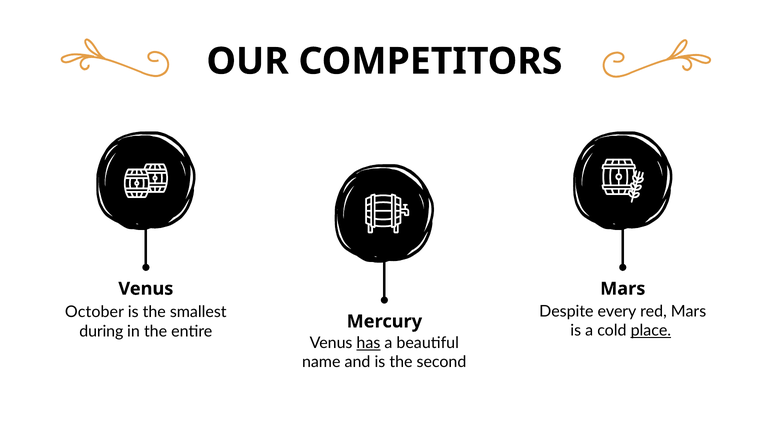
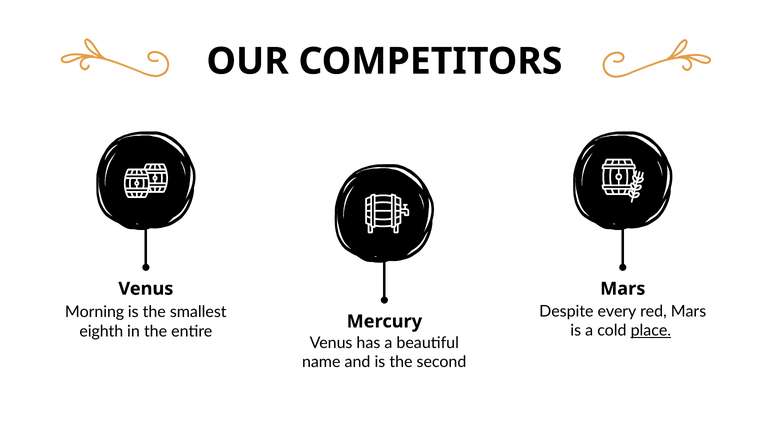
October: October -> Morning
during: during -> eighth
has underline: present -> none
